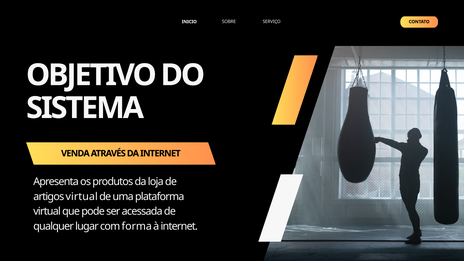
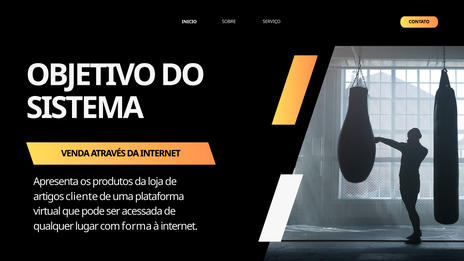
artigos virtual: virtual -> cliente
